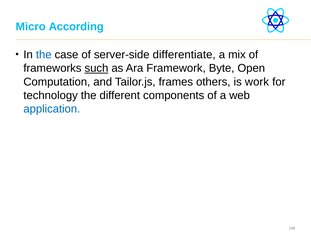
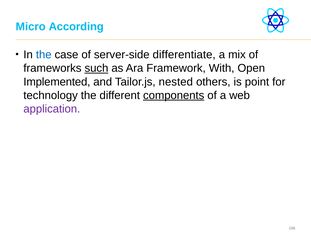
Byte: Byte -> With
Computation: Computation -> Implemented
frames: frames -> nested
work: work -> point
components underline: none -> present
application colour: blue -> purple
